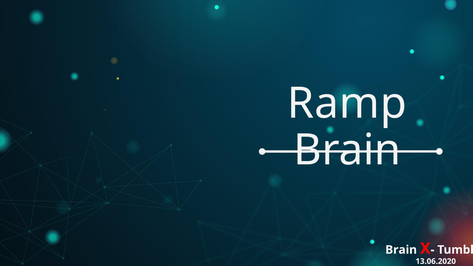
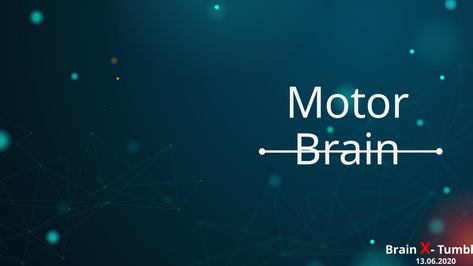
Ramp: Ramp -> Motor
